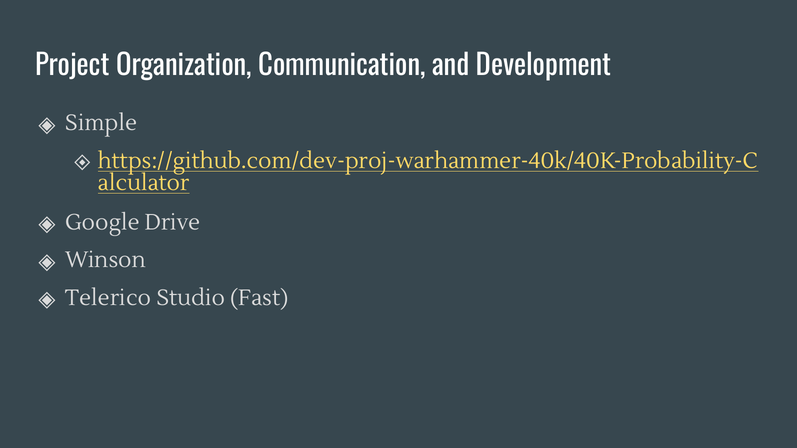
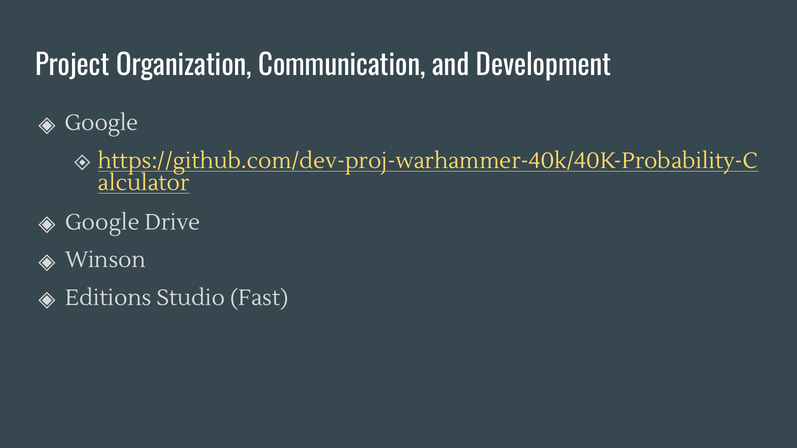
Simple at (101, 123): Simple -> Google
Telerico: Telerico -> Editions
